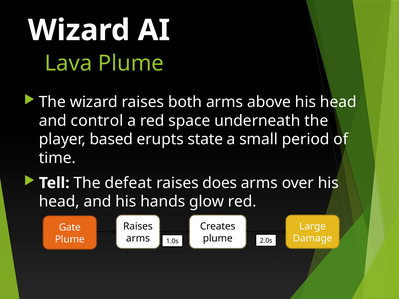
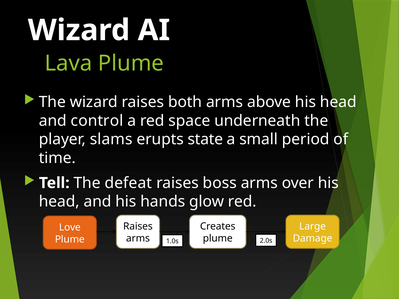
based: based -> slams
does: does -> boss
Gate: Gate -> Love
